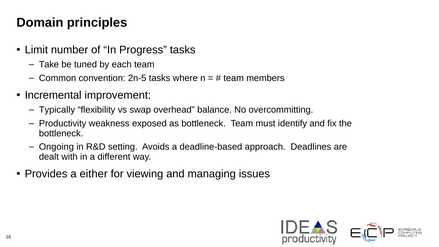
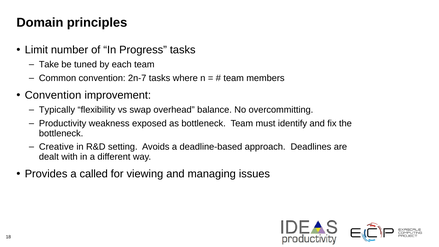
2n-5: 2n-5 -> 2n-7
Incremental at (53, 95): Incremental -> Convention
Ongoing: Ongoing -> Creative
either: either -> called
